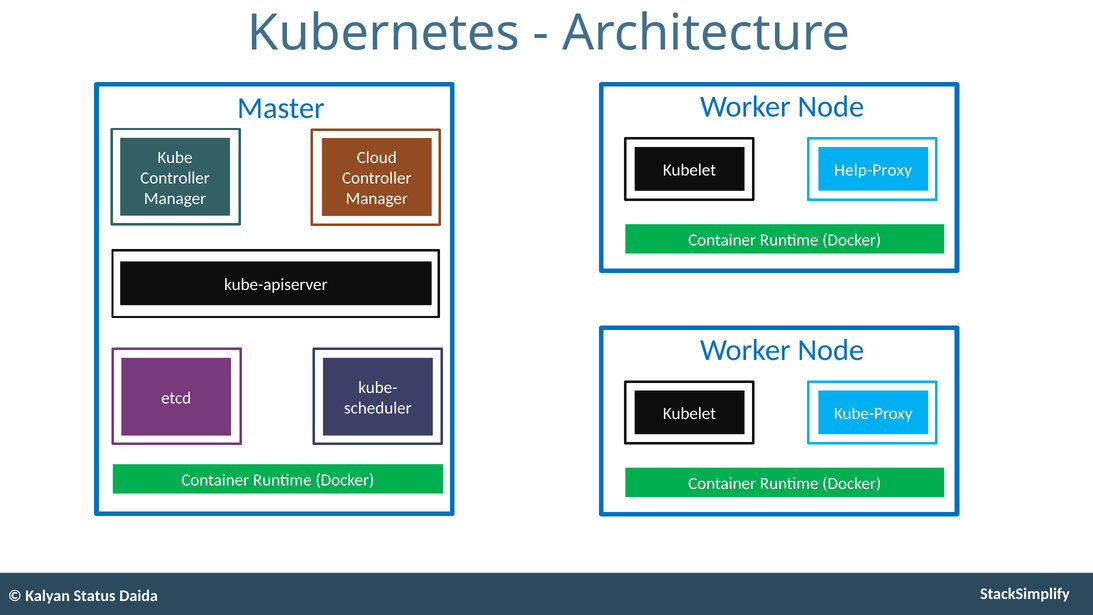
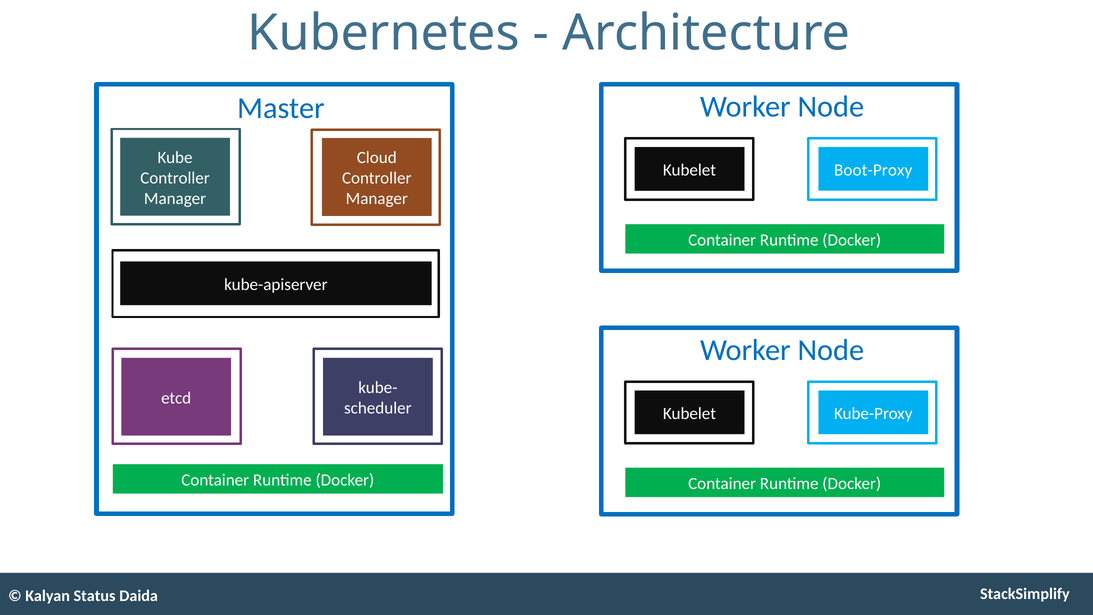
Help-Proxy: Help-Proxy -> Boot-Proxy
